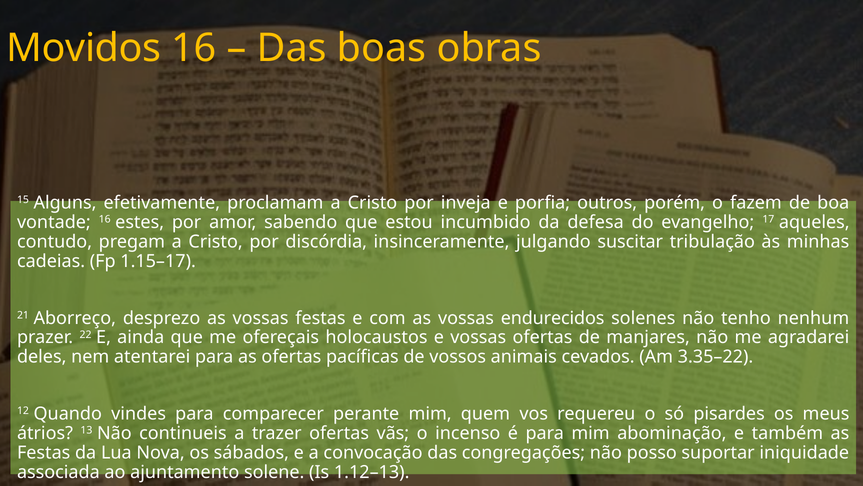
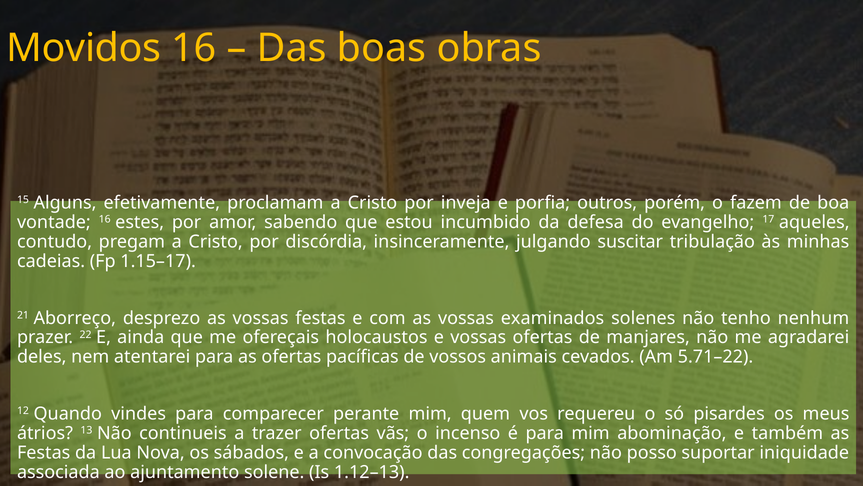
endurecidos: endurecidos -> examinados
3.35–22: 3.35–22 -> 5.71–22
